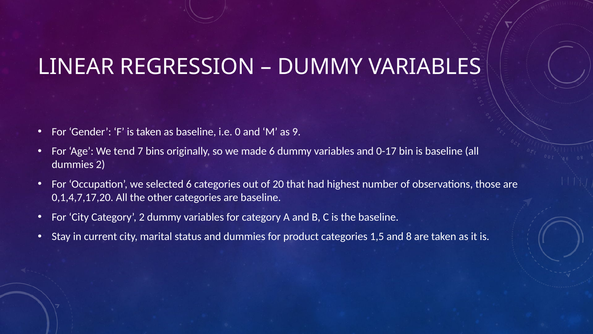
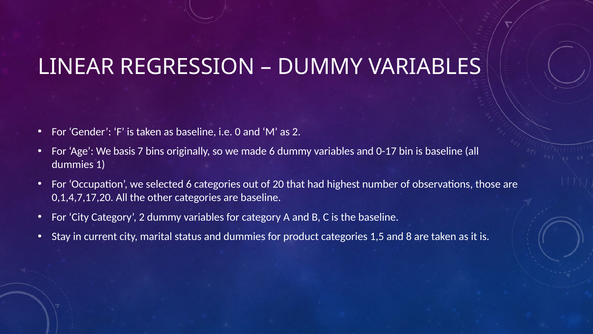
as 9: 9 -> 2
tend: tend -> basis
dummies 2: 2 -> 1
